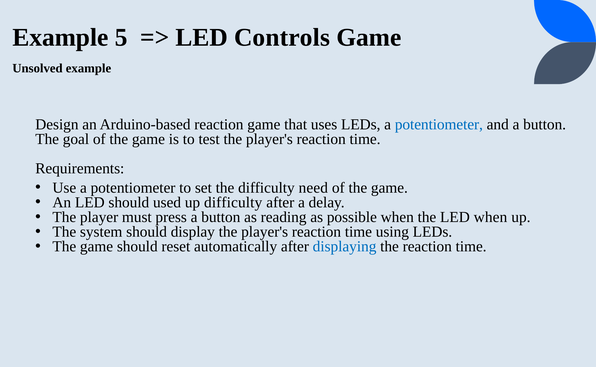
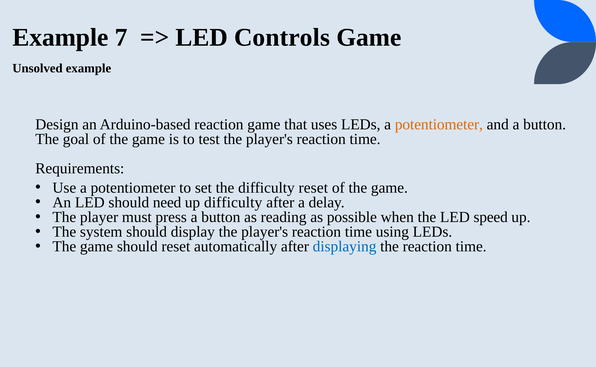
5: 5 -> 7
potentiometer at (439, 124) colour: blue -> orange
difficulty need: need -> reset
used: used -> need
LED when: when -> speed
